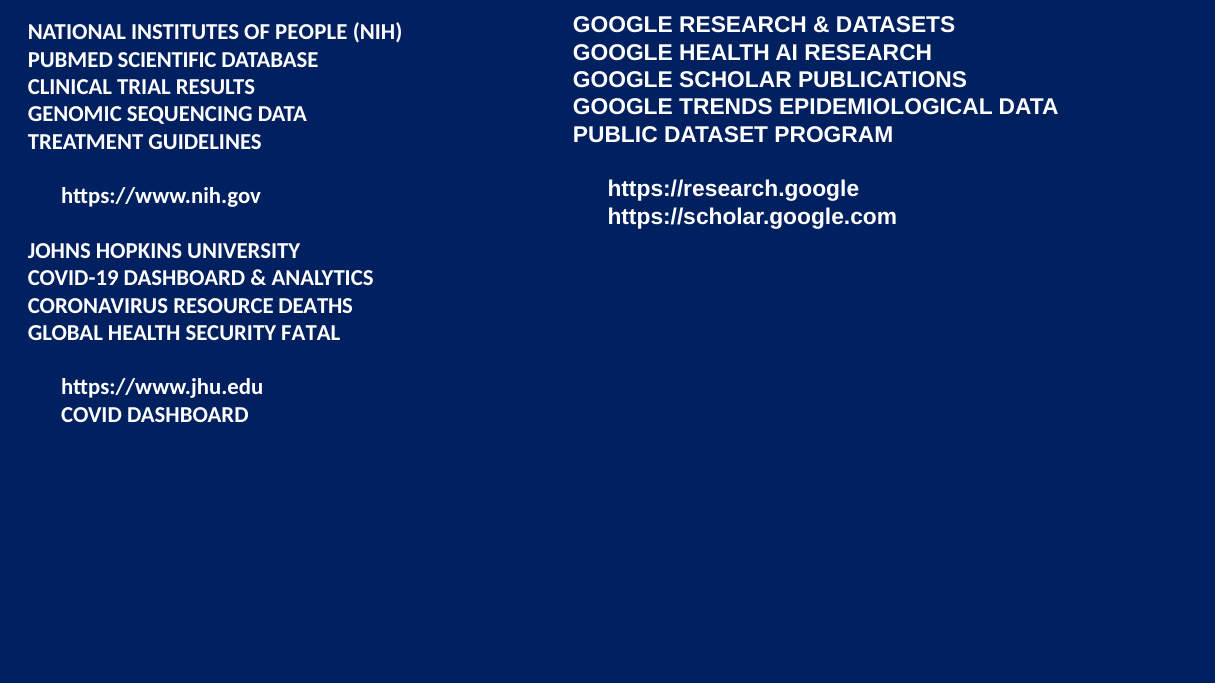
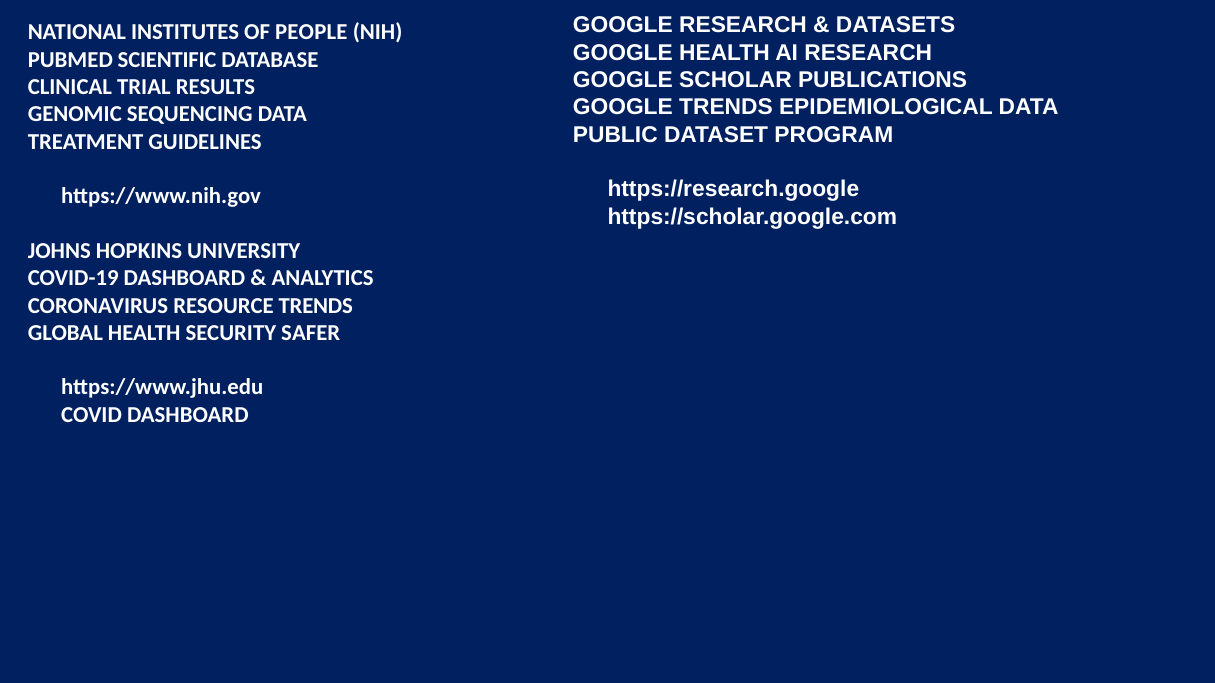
RESOURCE DEATHS: DEATHS -> TRENDS
FATAL: FATAL -> SAFER
